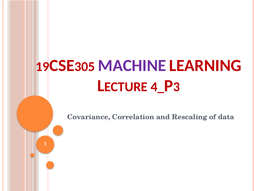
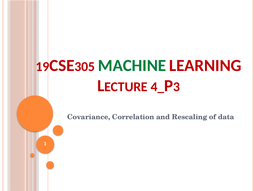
MACHINE colour: purple -> green
